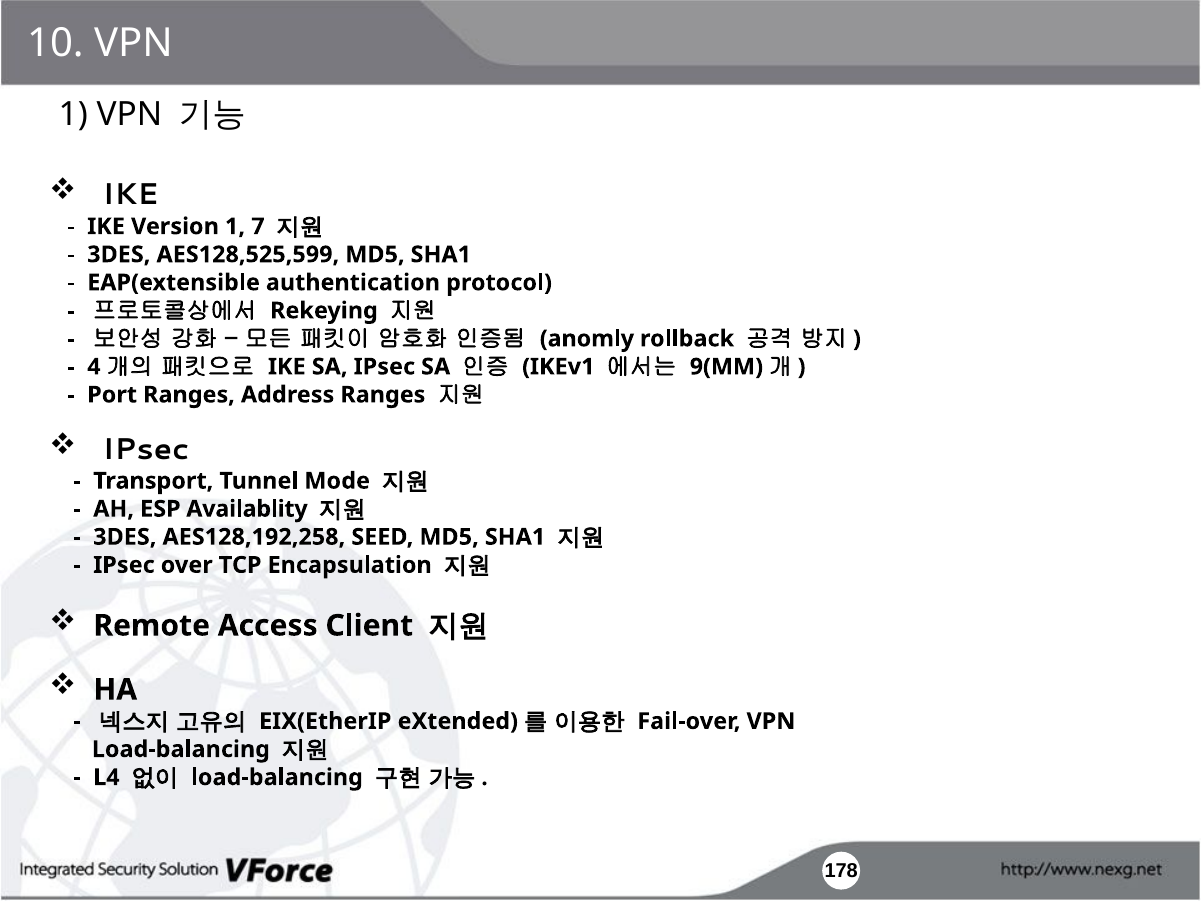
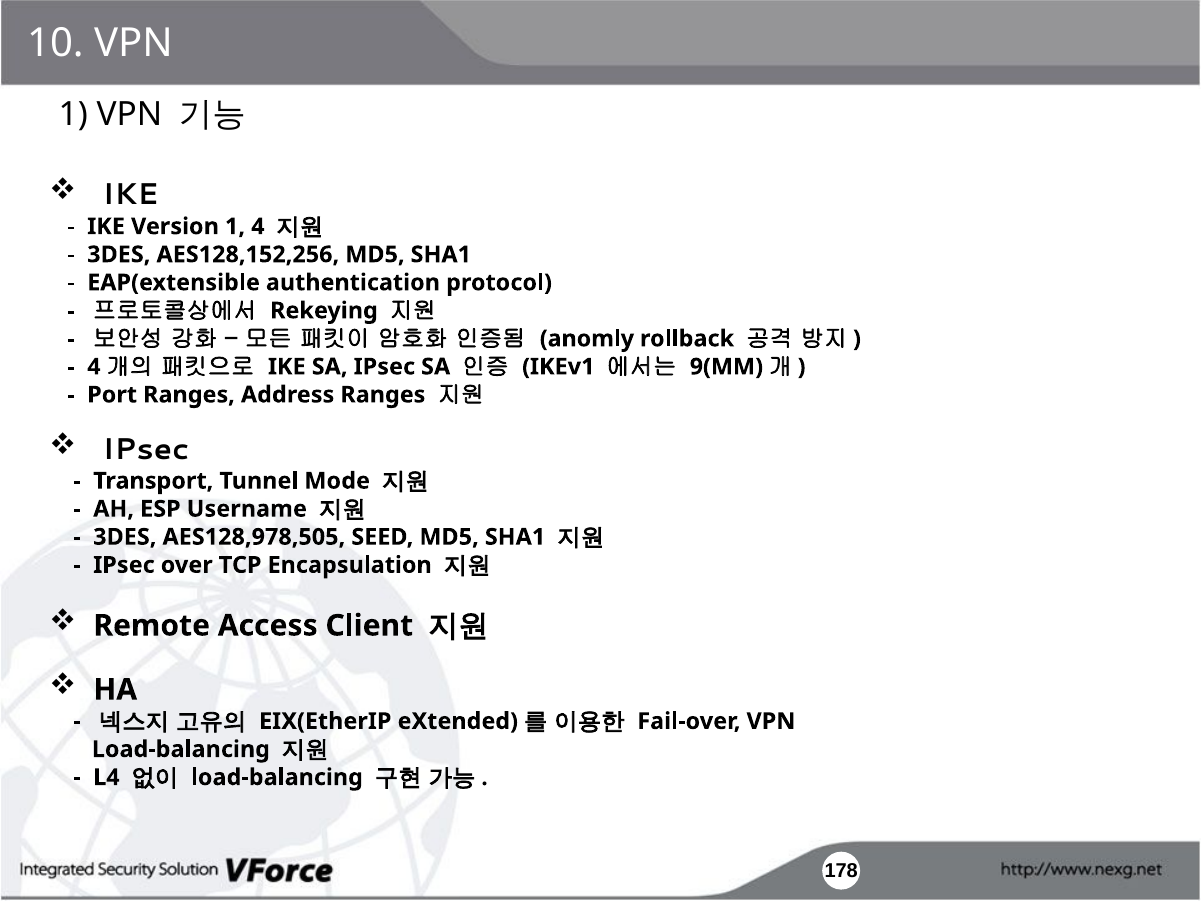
1 7: 7 -> 4
AES128,525,599: AES128,525,599 -> AES128,152,256
Availablity: Availablity -> Username
AES128,192,258: AES128,192,258 -> AES128,978,505
